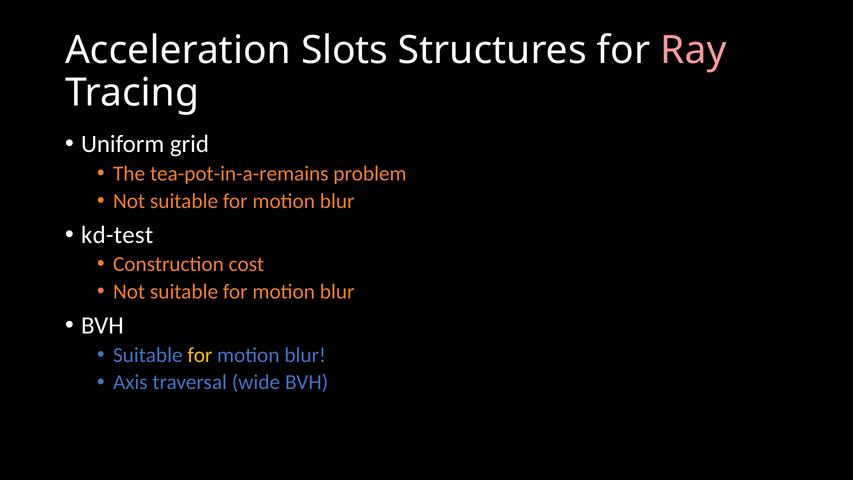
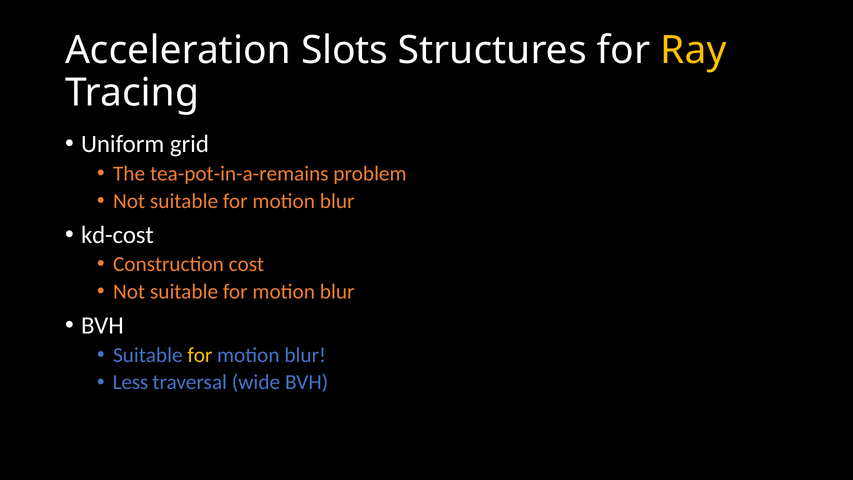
Ray colour: pink -> yellow
kd-test: kd-test -> kd-cost
Axis: Axis -> Less
